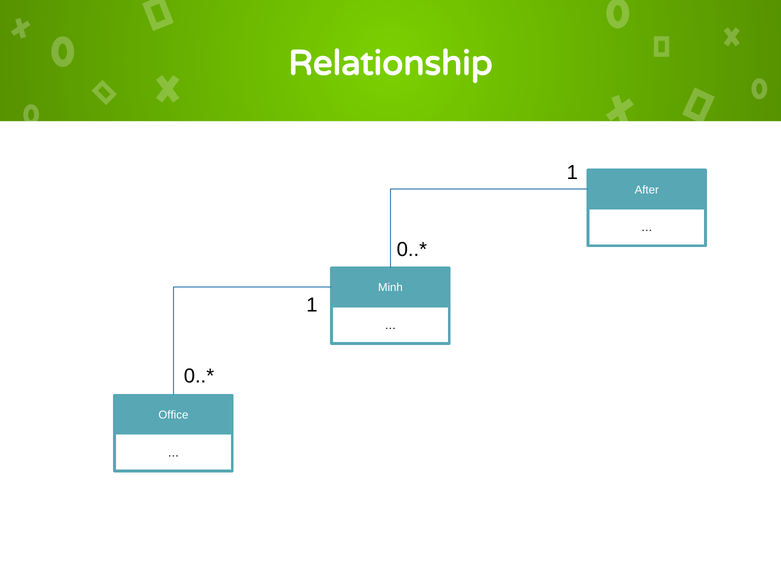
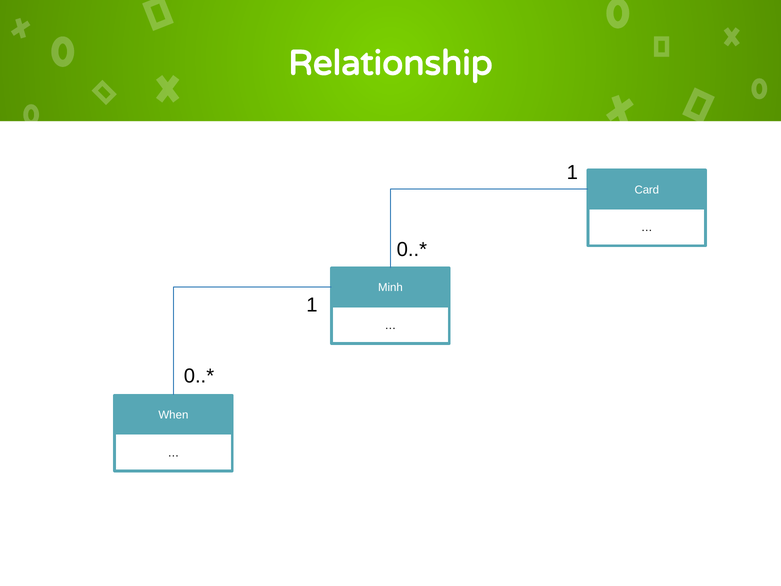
After: After -> Card
Office: Office -> When
